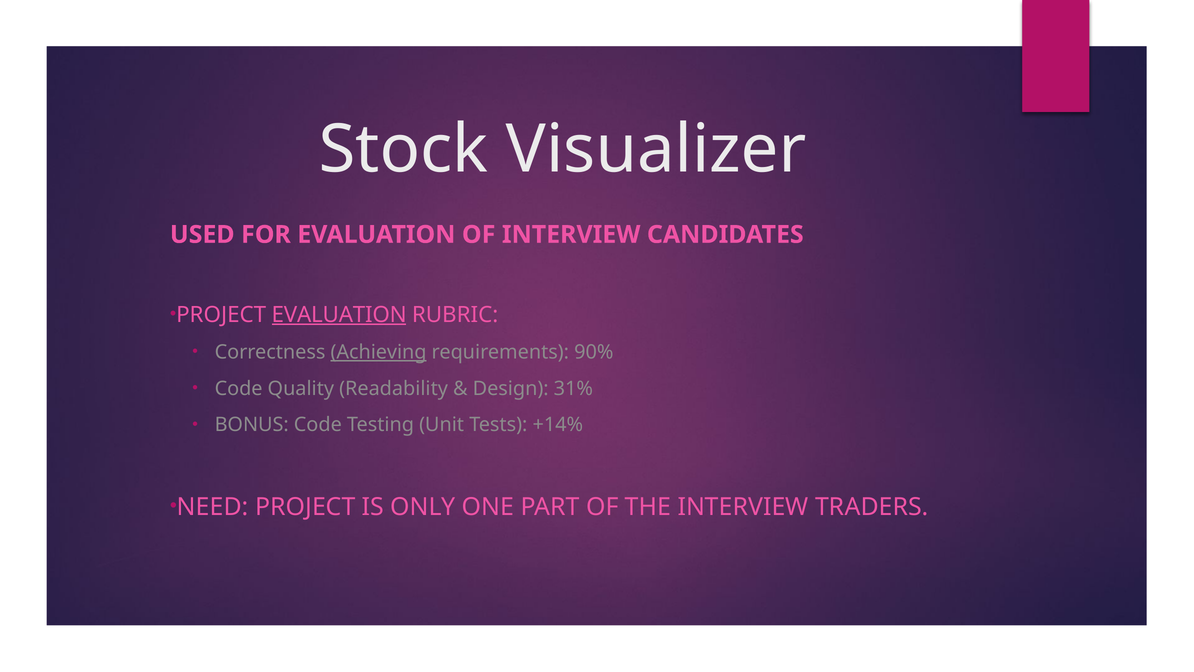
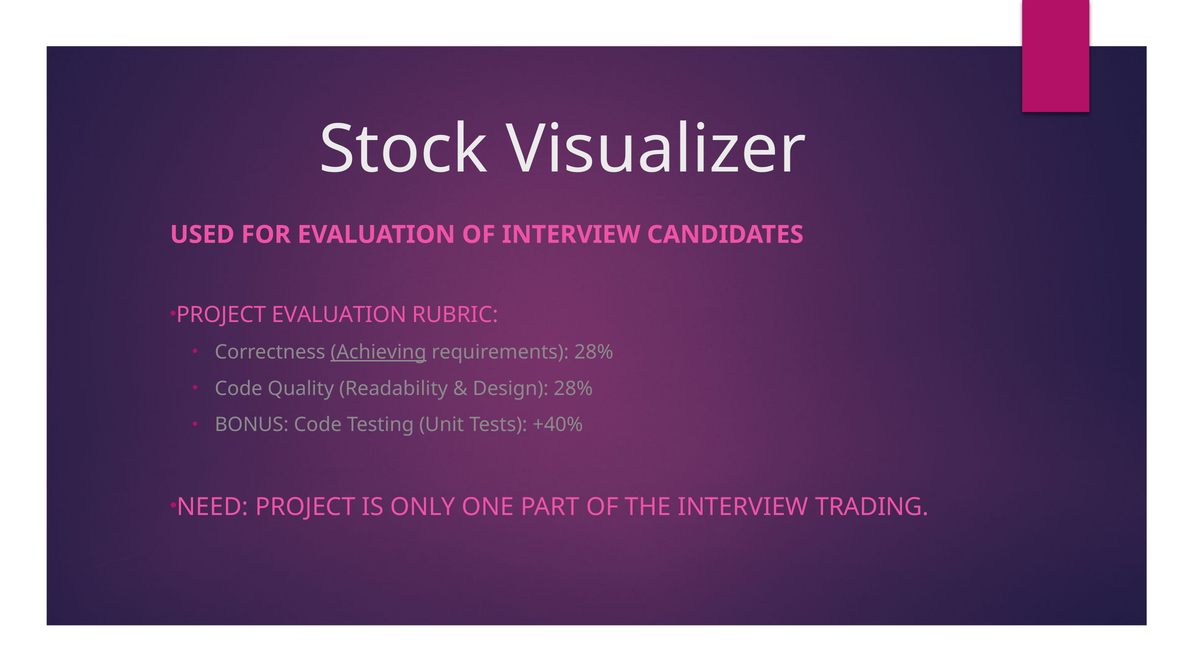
EVALUATION at (339, 314) underline: present -> none
requirements 90%: 90% -> 28%
Design 31%: 31% -> 28%
+14%: +14% -> +40%
TRADERS: TRADERS -> TRADING
